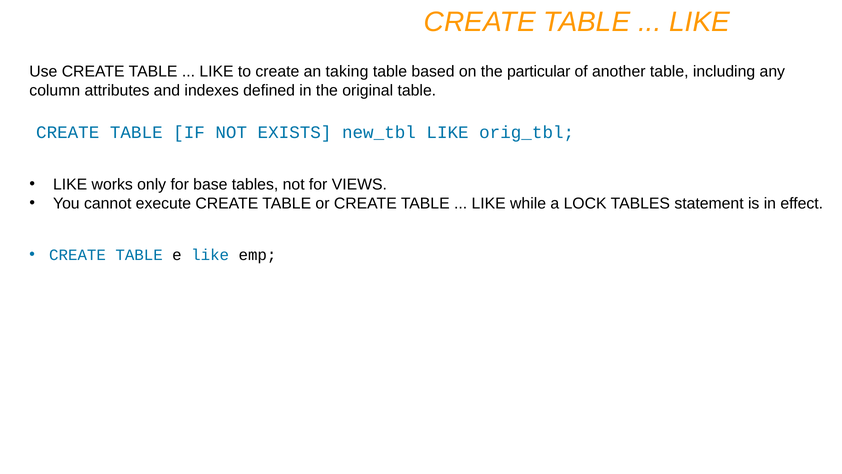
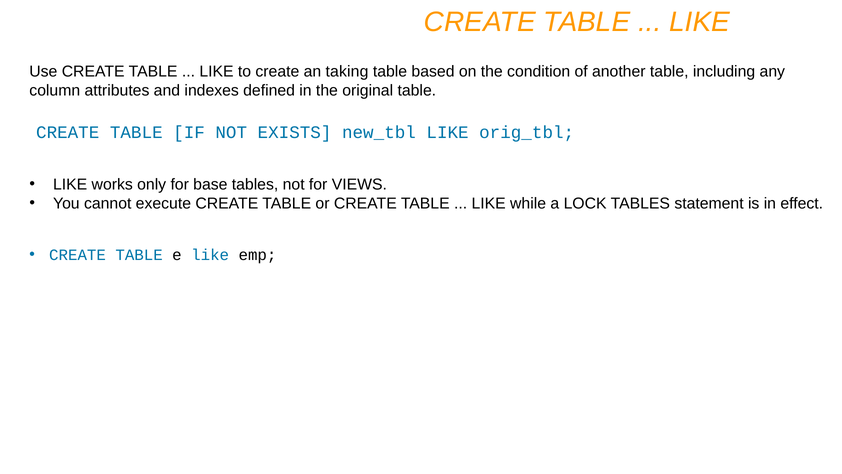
particular: particular -> condition
